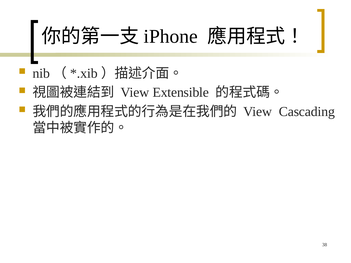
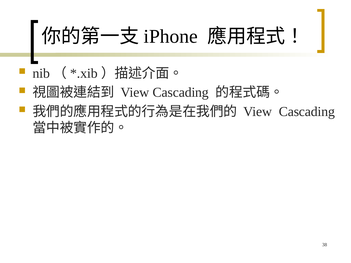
Extensible at (181, 93): Extensible -> Cascading
